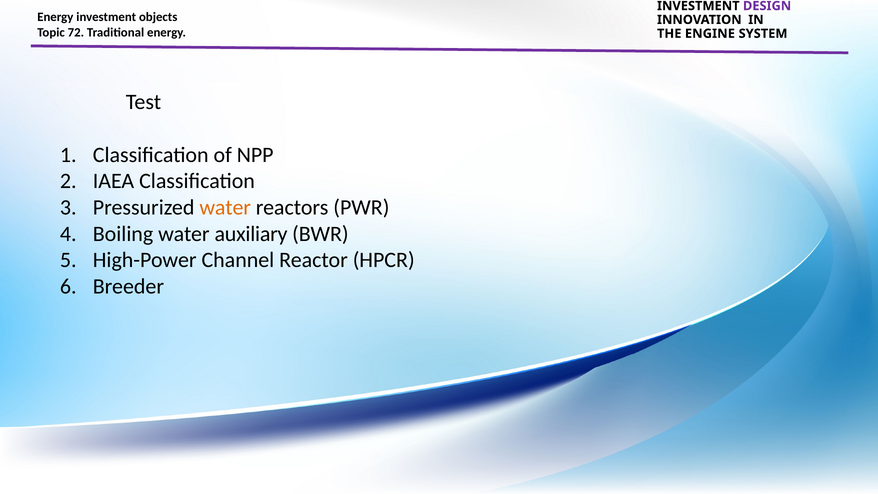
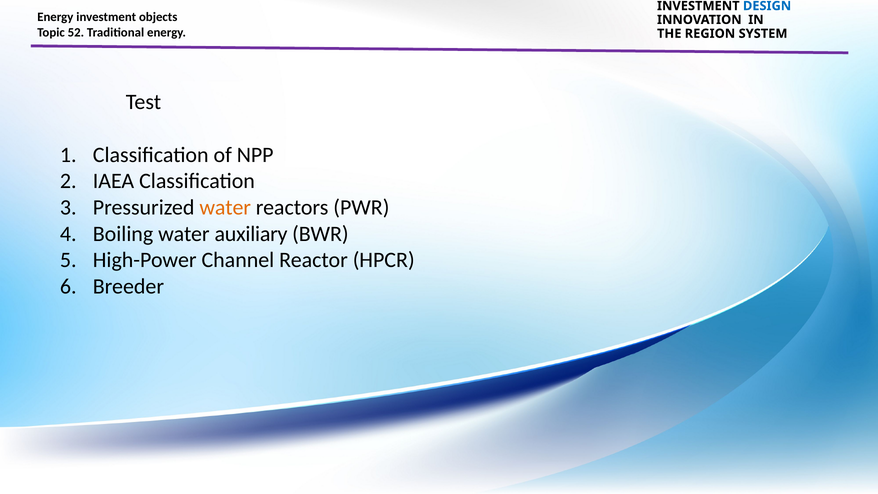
DESIGN colour: purple -> blue
72: 72 -> 52
ENGINE: ENGINE -> REGION
